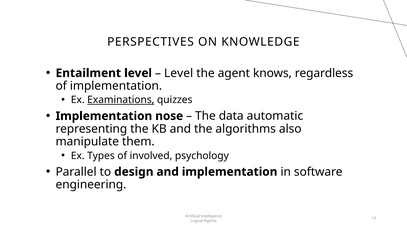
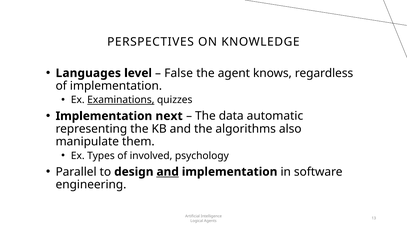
Entailment: Entailment -> Languages
Level at (179, 73): Level -> False
nose: nose -> next
and at (168, 172) underline: none -> present
